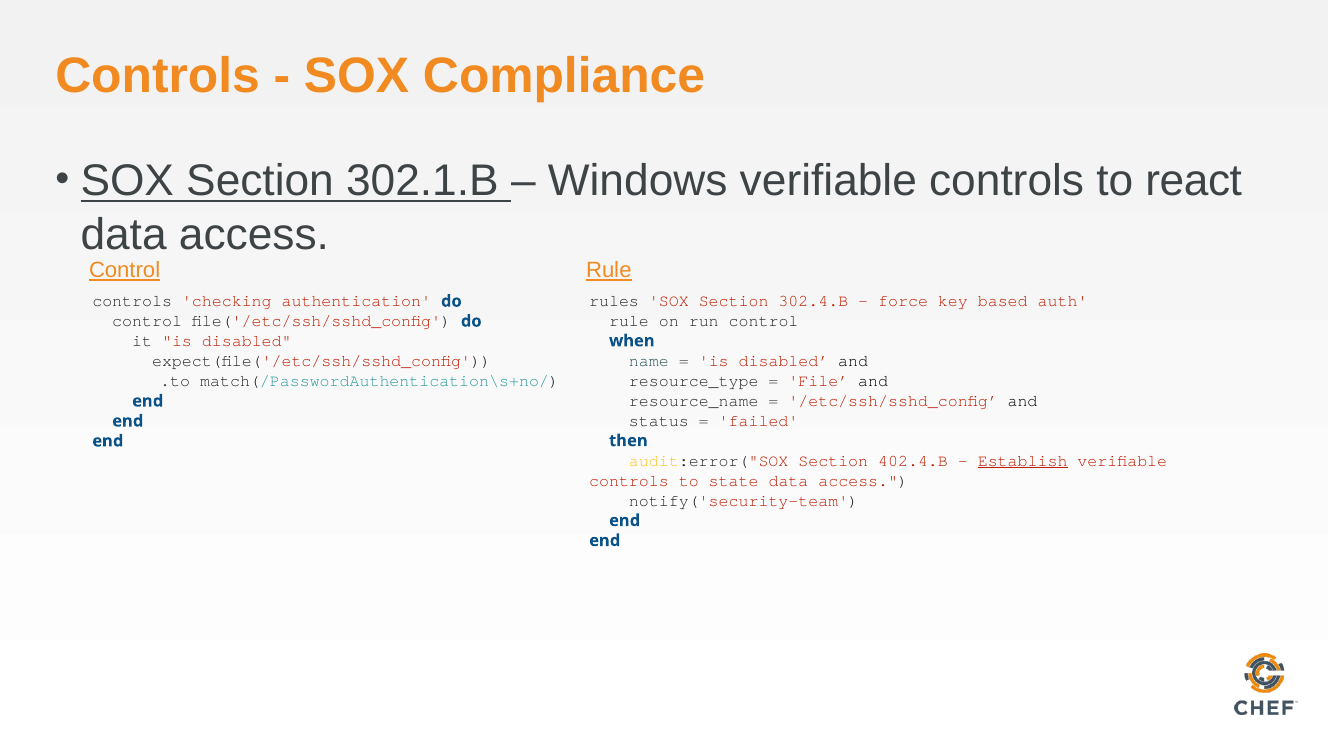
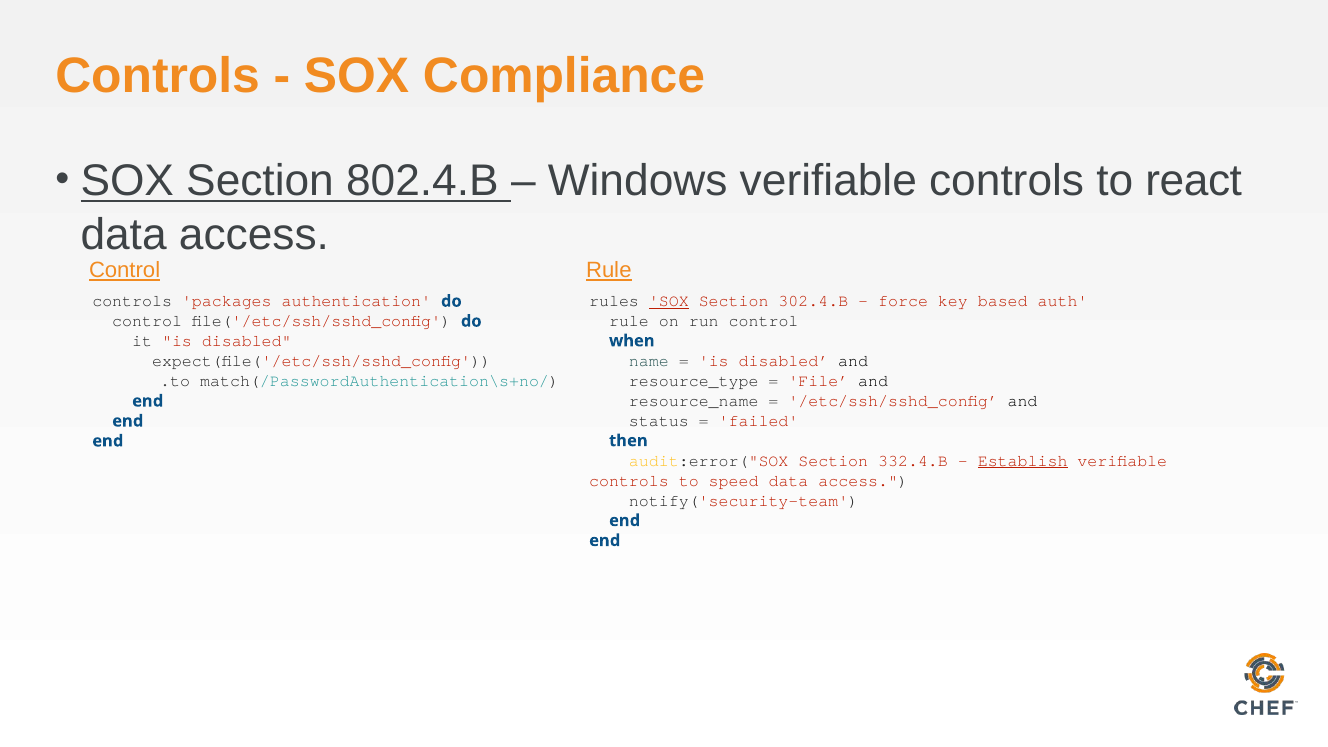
302.1.B: 302.1.B -> 802.4.B
SOX at (669, 301) underline: none -> present
checking: checking -> packages
402.4.B: 402.4.B -> 332.4.B
state: state -> speed
